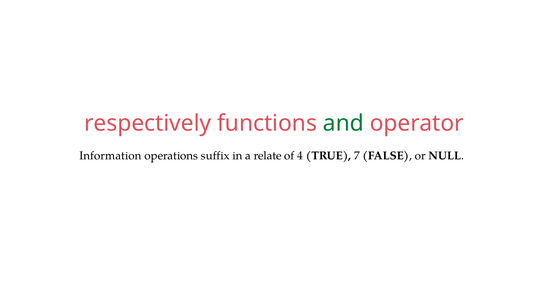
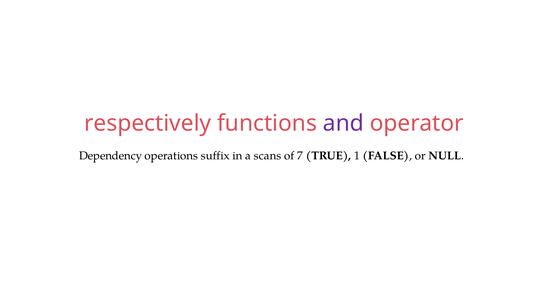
and colour: green -> purple
Information: Information -> Dependency
relate: relate -> scans
4: 4 -> 7
7: 7 -> 1
